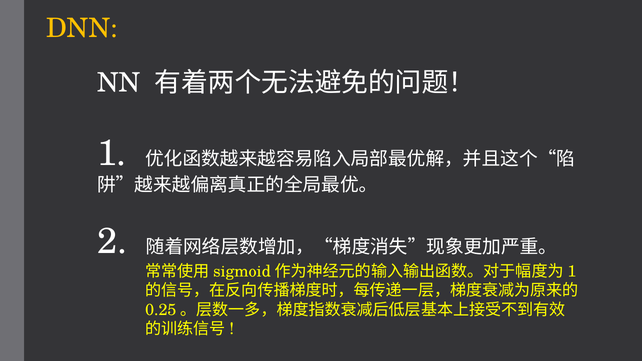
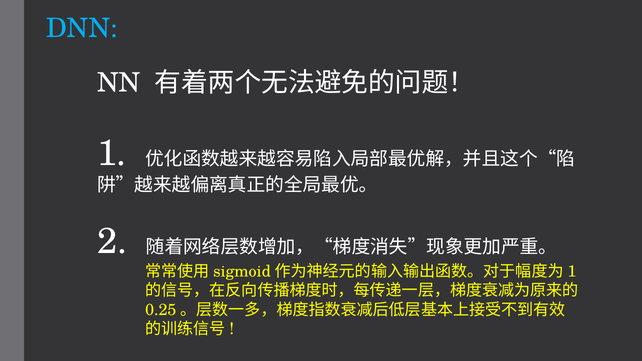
DNN colour: yellow -> light blue
